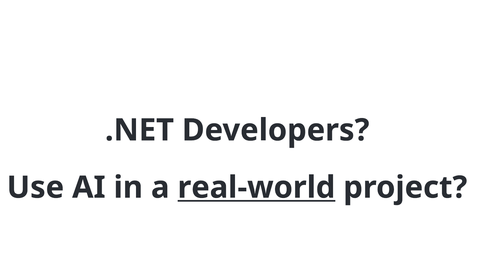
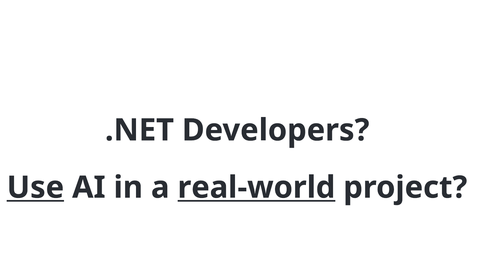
Use underline: none -> present
